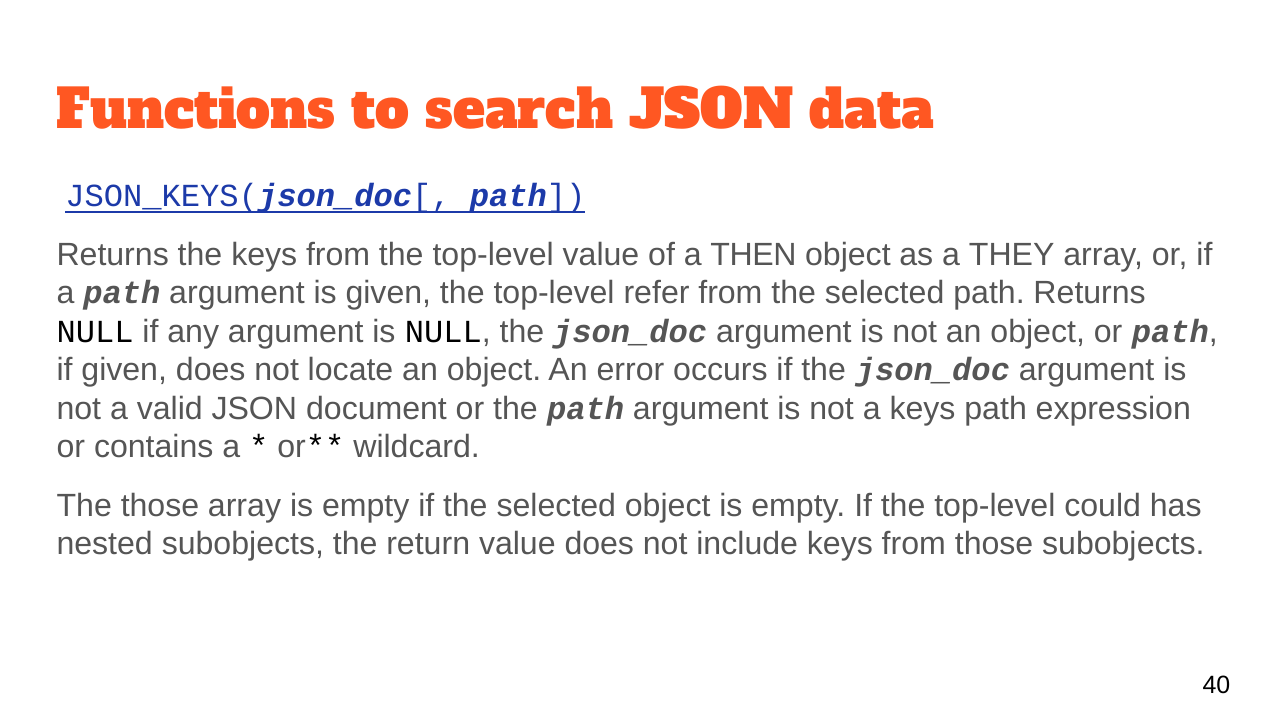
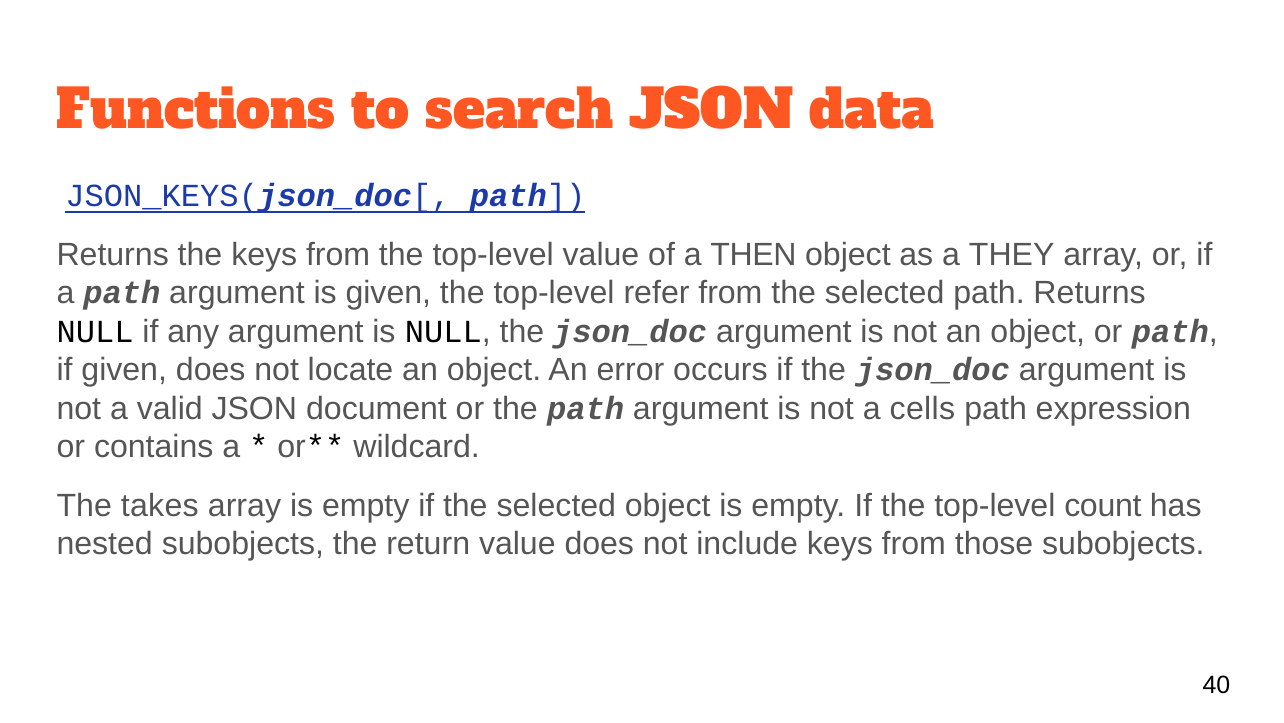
a keys: keys -> cells
The those: those -> takes
could: could -> count
